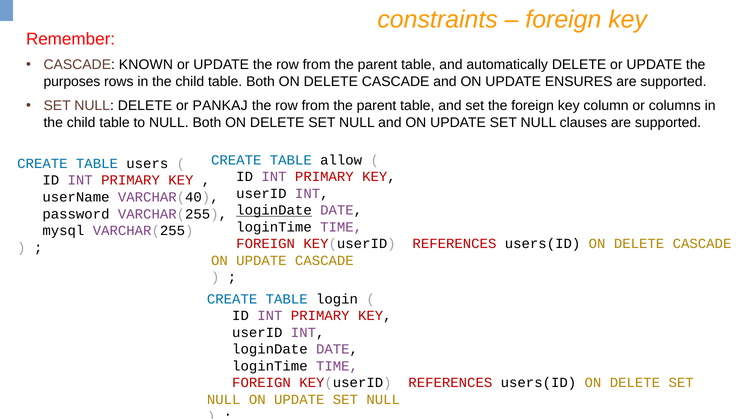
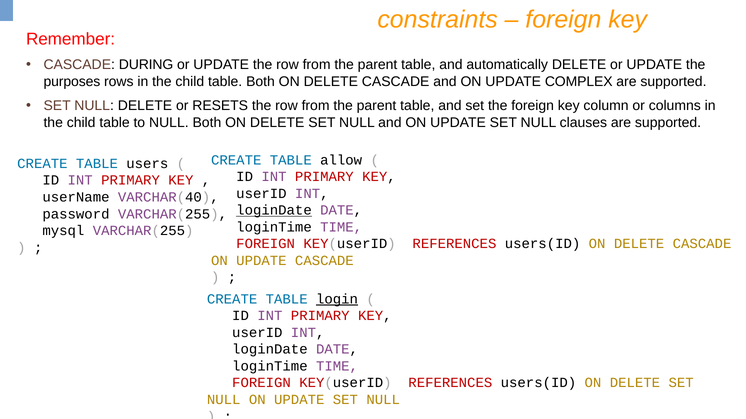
KNOWN: KNOWN -> DURING
ENSURES: ENSURES -> COMPLEX
PANKAJ: PANKAJ -> RESETS
login underline: none -> present
